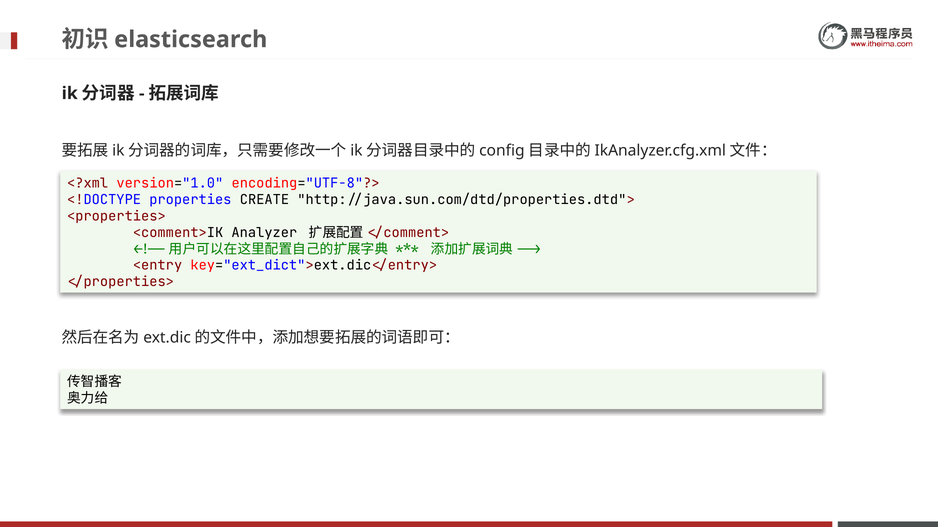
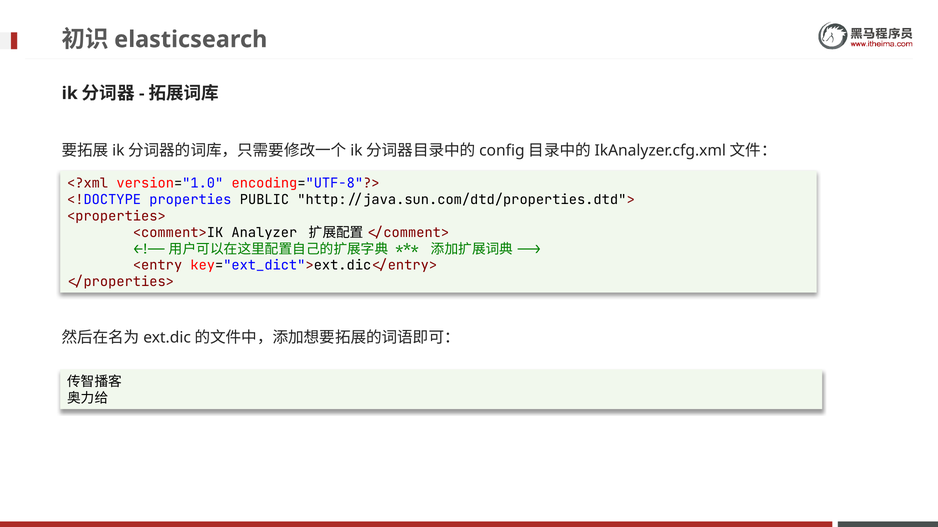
CREATE: CREATE -> PUBLIC
